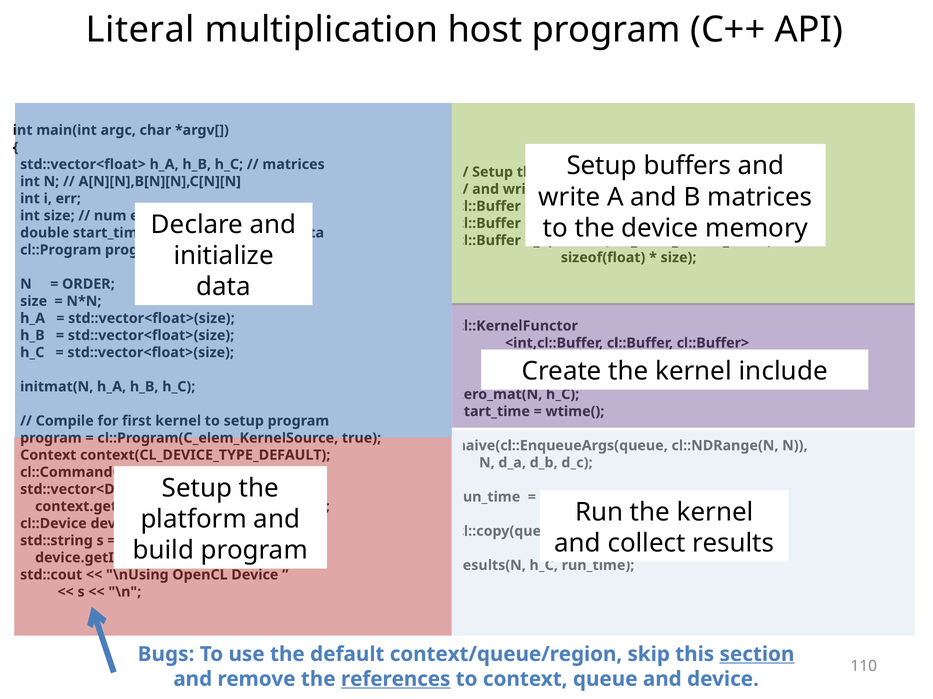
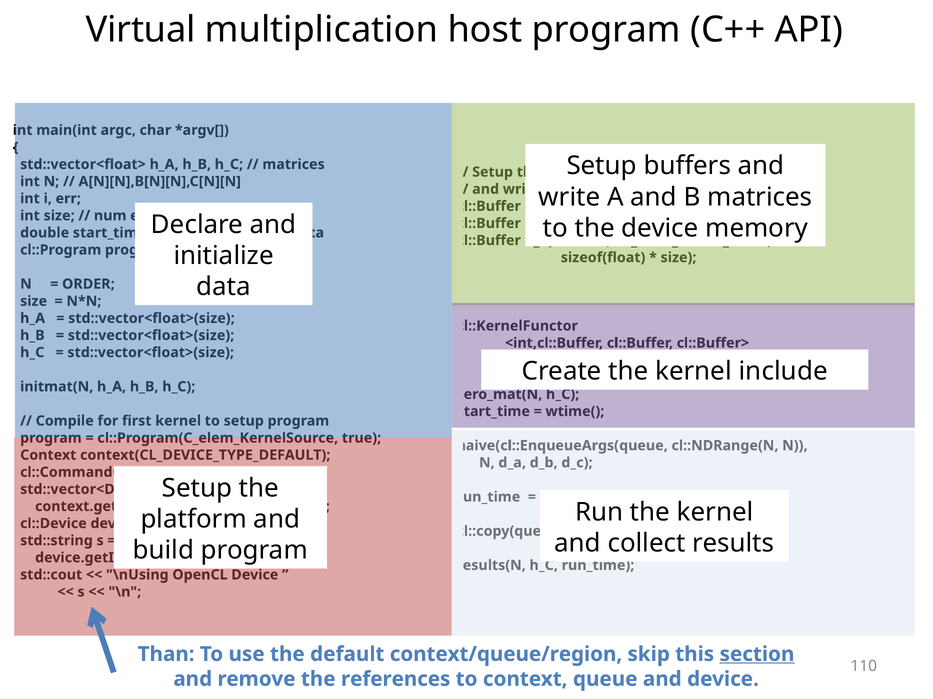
Literal: Literal -> Virtual
Bugs: Bugs -> Than
references underline: present -> none
